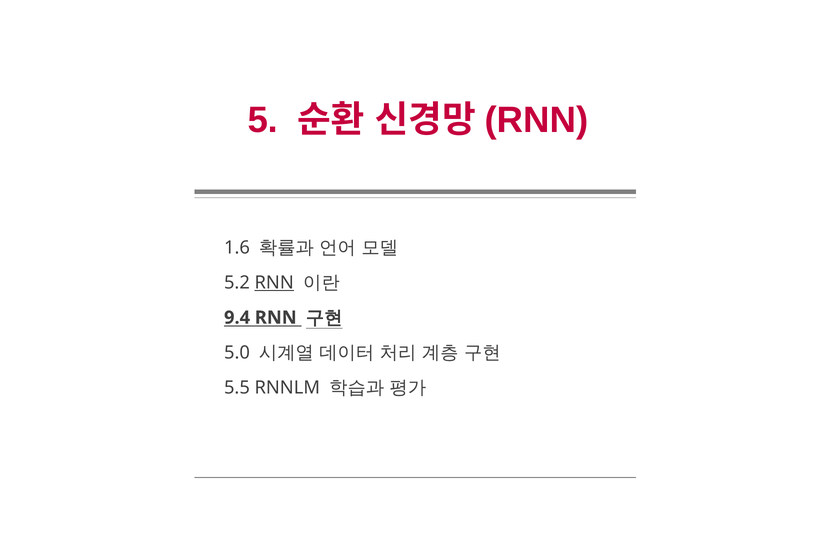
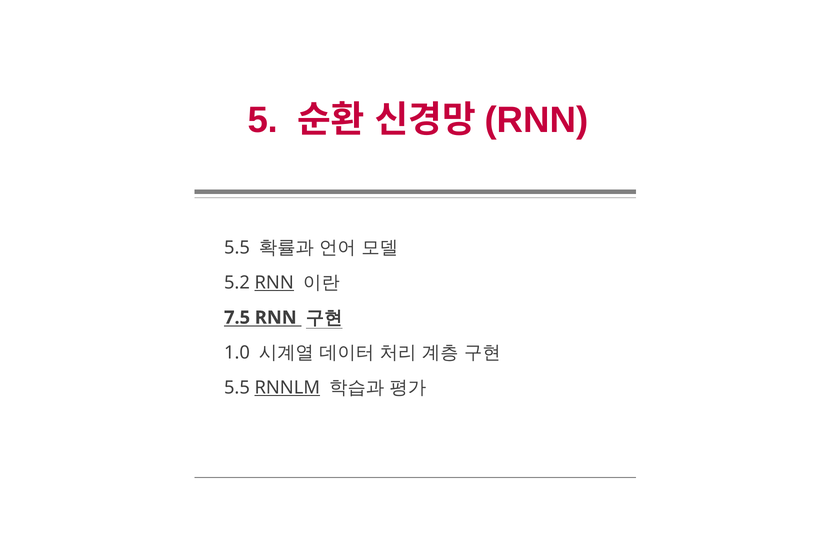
1.6 at (237, 247): 1.6 -> 5.5
9.4: 9.4 -> 7.5
5.0: 5.0 -> 1.0
RNNLM underline: none -> present
